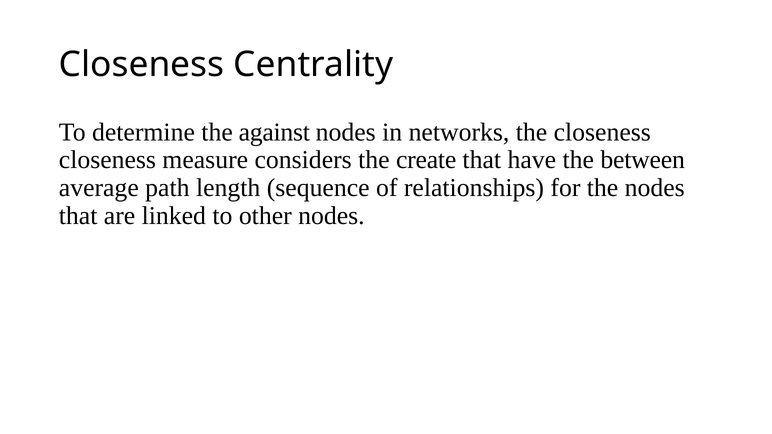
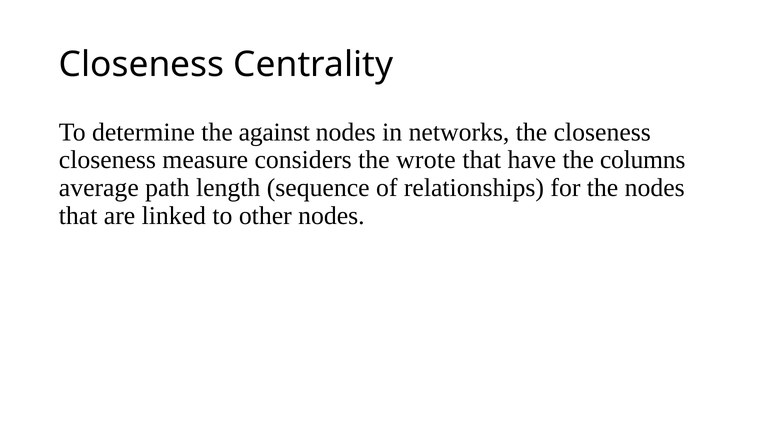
create: create -> wrote
between: between -> columns
